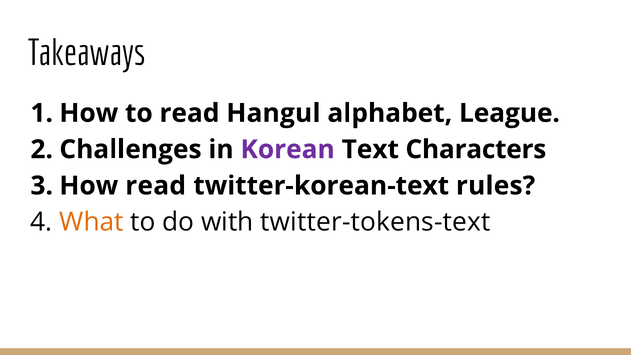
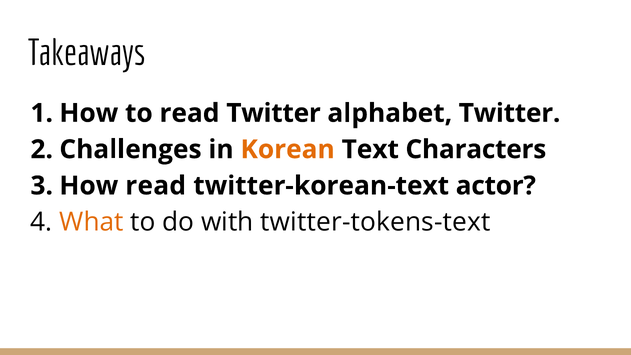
read Hangul: Hangul -> Twitter
alphabet League: League -> Twitter
Korean colour: purple -> orange
rules: rules -> actor
